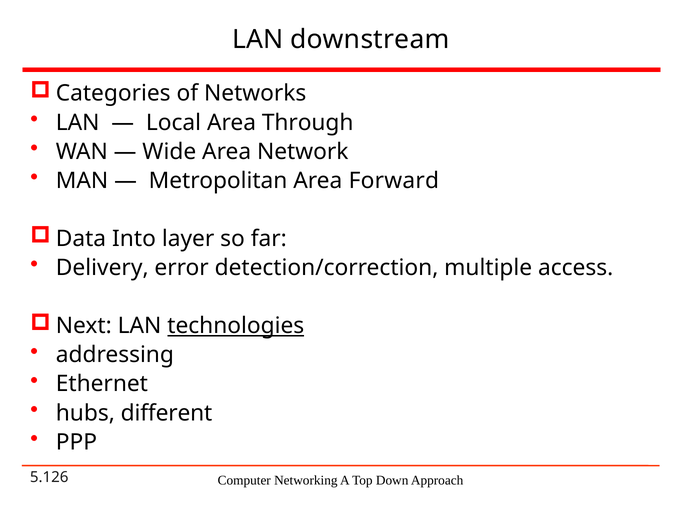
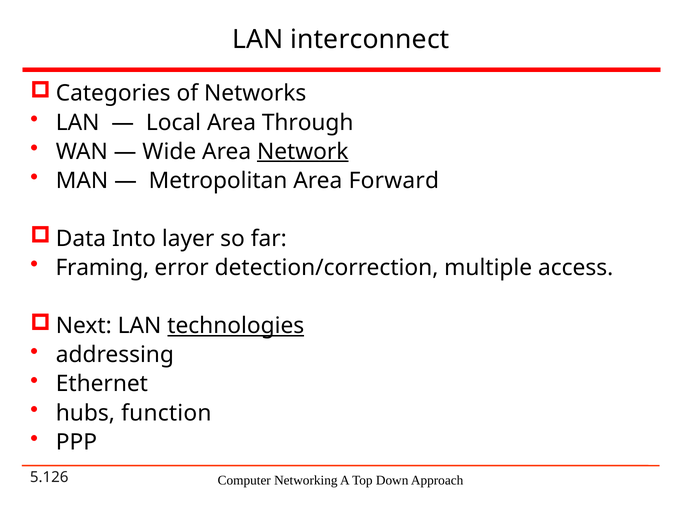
downstream: downstream -> interconnect
Network underline: none -> present
Delivery: Delivery -> Framing
different: different -> function
